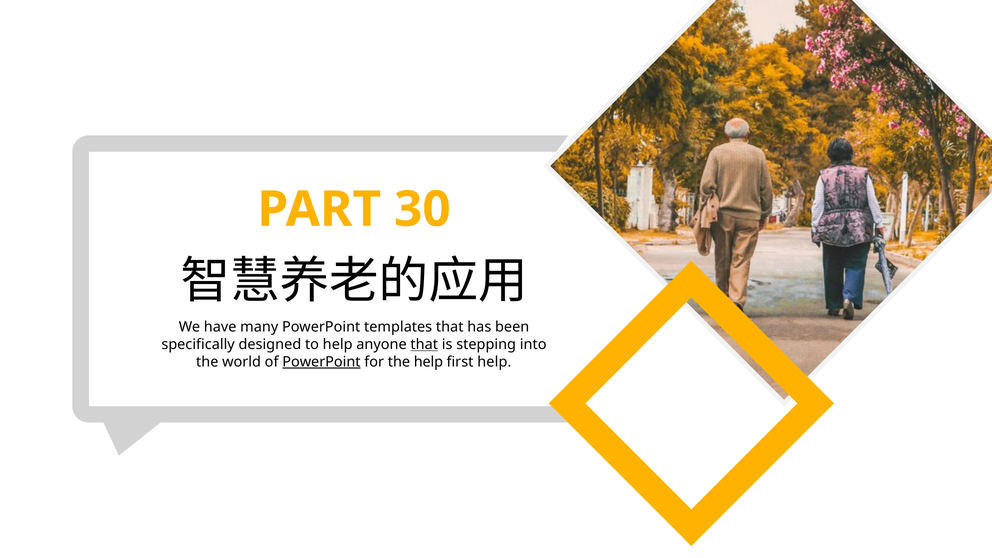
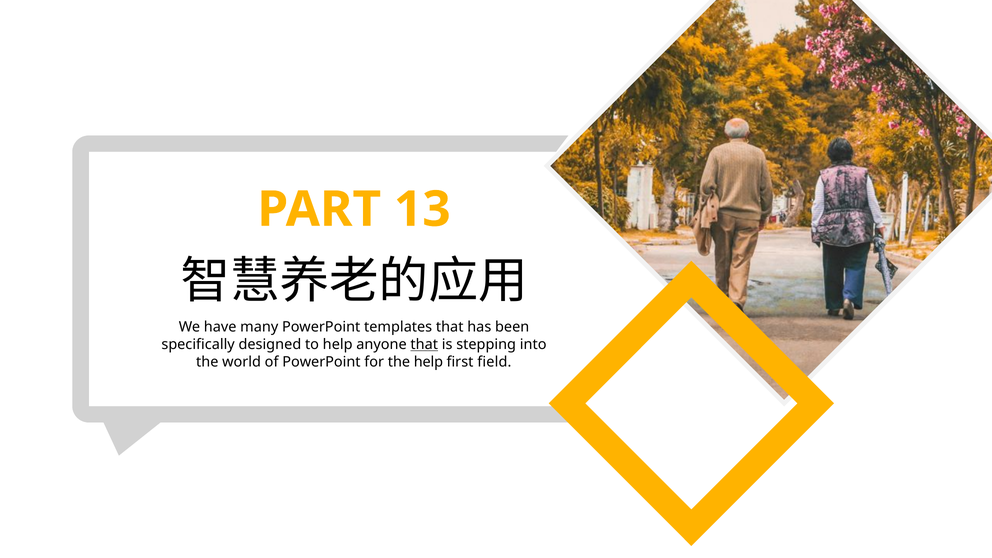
30: 30 -> 13
PowerPoint at (321, 362) underline: present -> none
first help: help -> field
